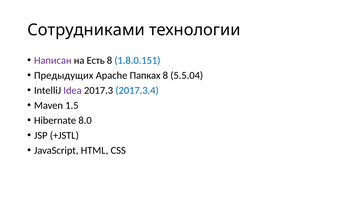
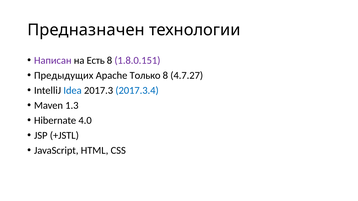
Сотрудниками: Сотрудниками -> Предназначен
1.8.0.151 colour: blue -> purple
Папках: Папках -> Только
5.5.04: 5.5.04 -> 4.7.27
Idea colour: purple -> blue
1.5: 1.5 -> 1.3
8.0: 8.0 -> 4.0
